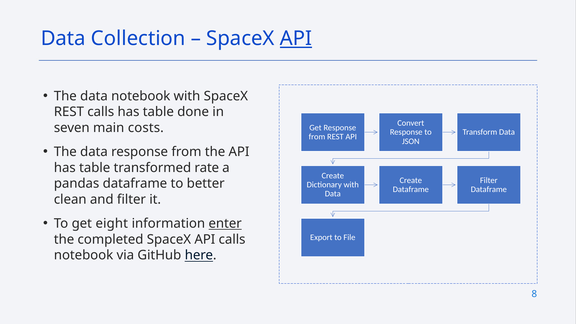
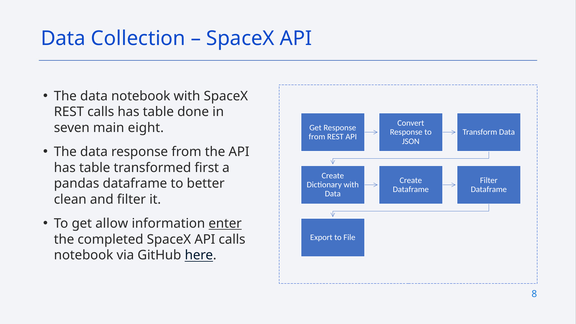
API at (296, 38) underline: present -> none
costs: costs -> eight
rate: rate -> first
eight: eight -> allow
